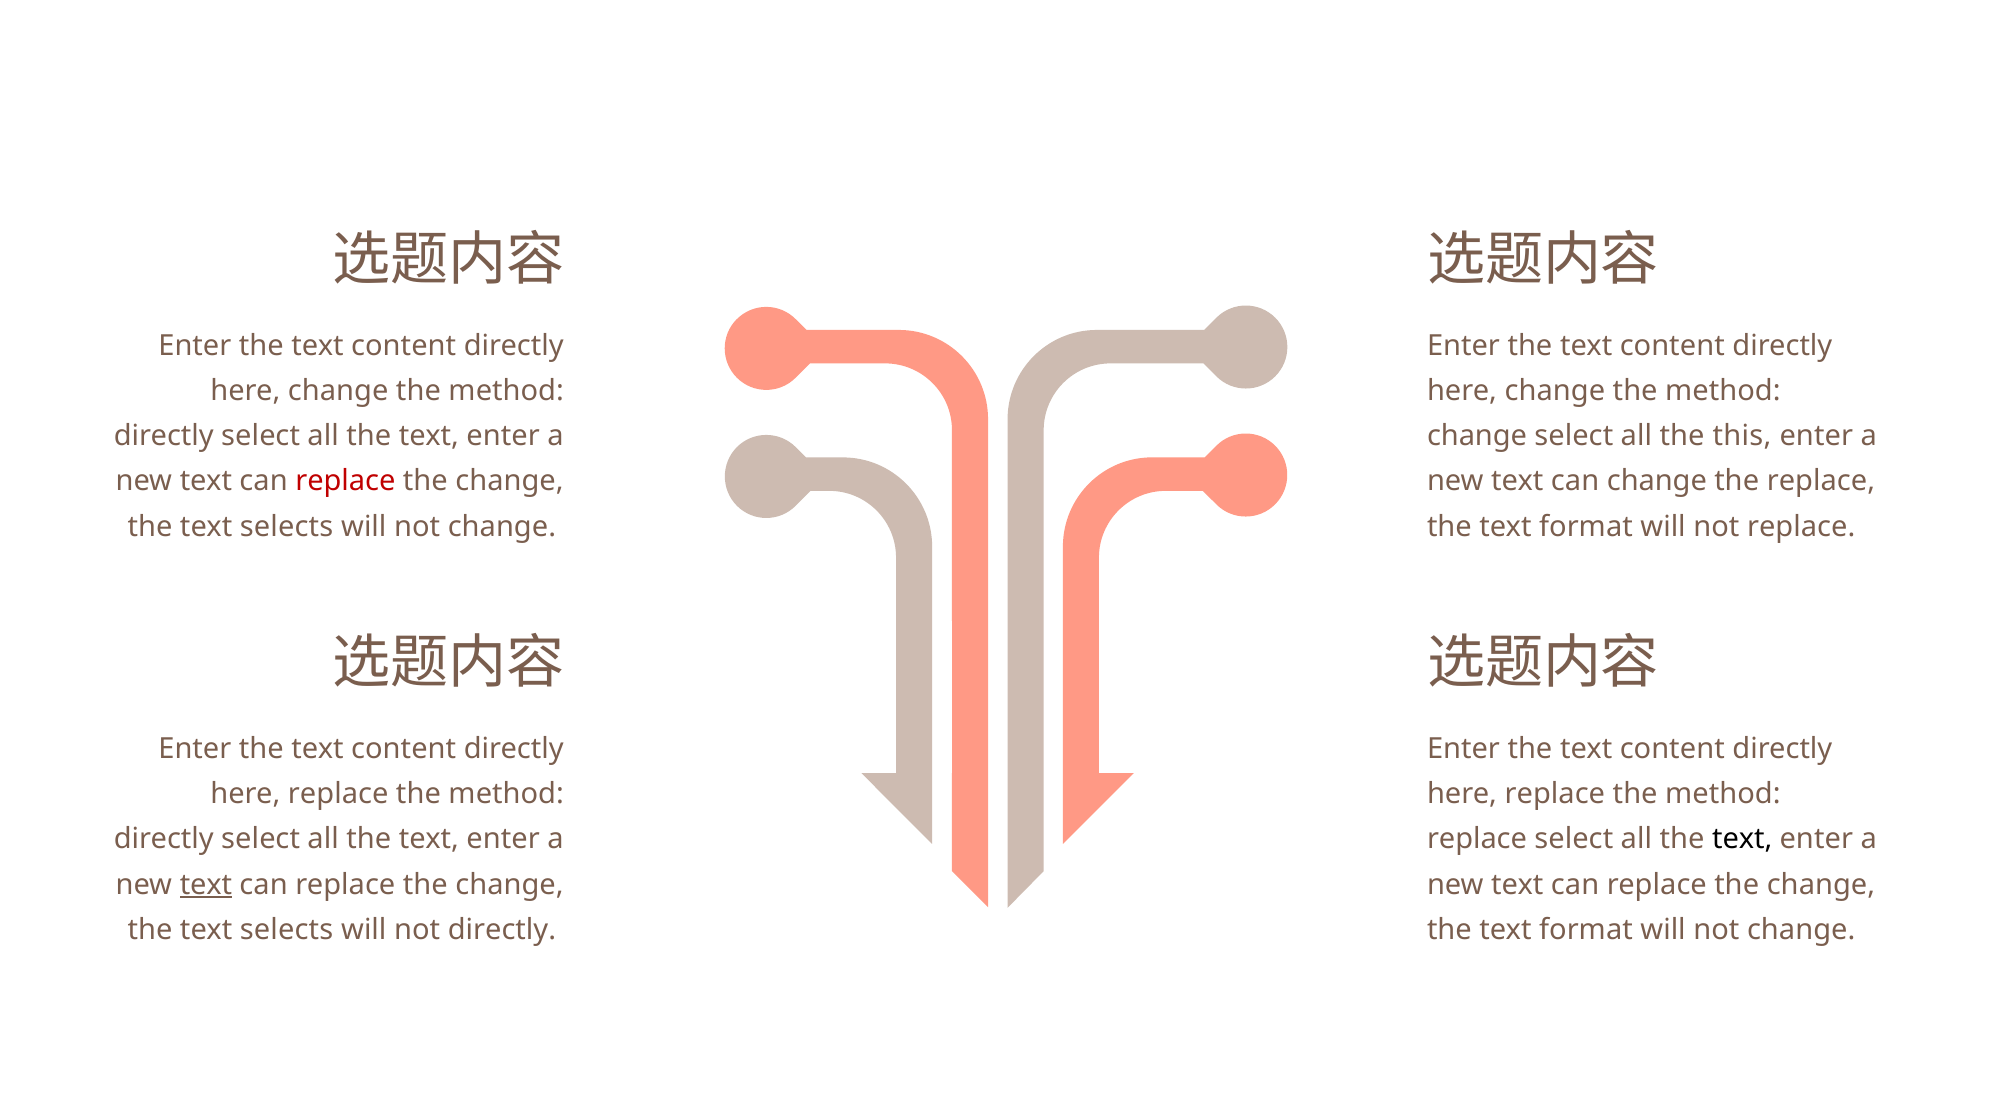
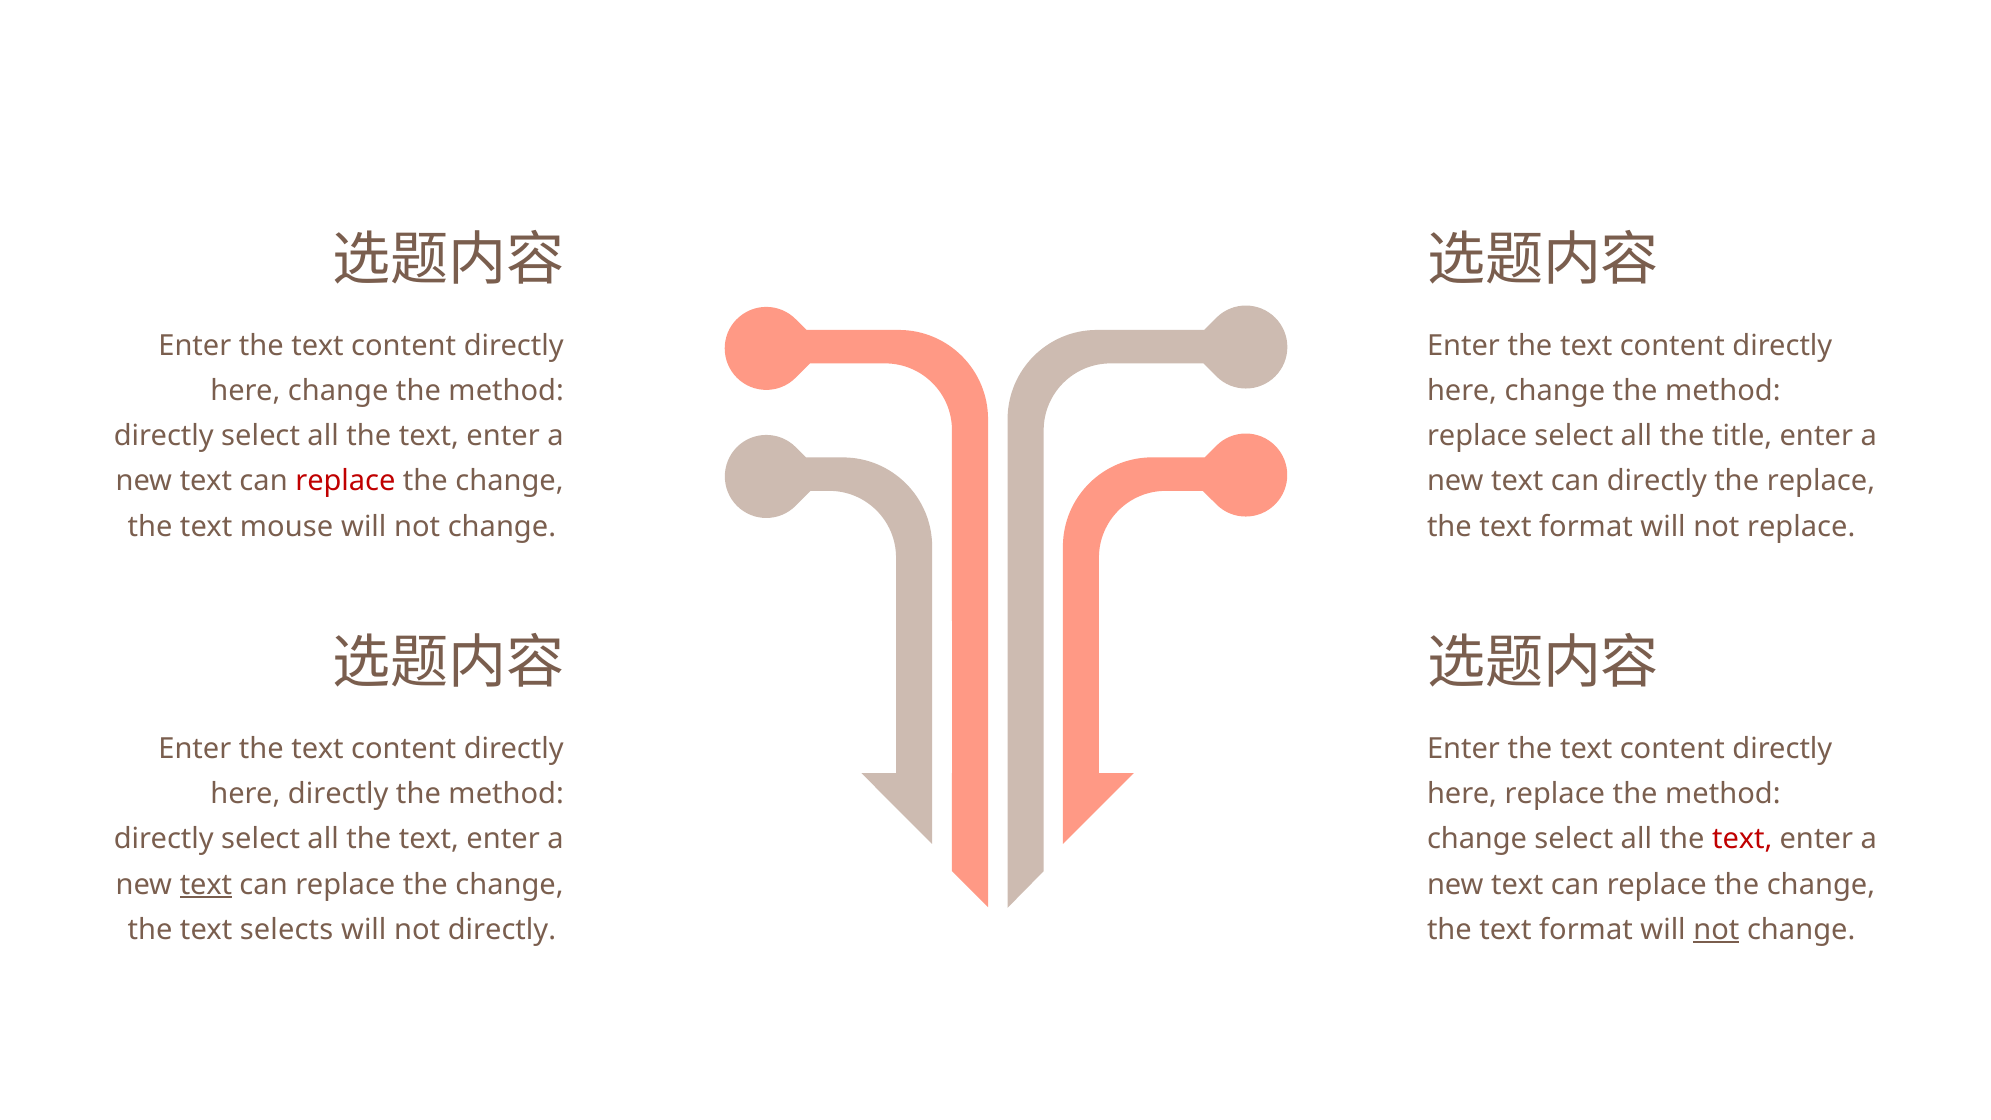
change at (1477, 436): change -> replace
this: this -> title
can change: change -> directly
selects at (287, 527): selects -> mouse
replace at (338, 794): replace -> directly
replace at (1477, 839): replace -> change
text at (1742, 839) colour: black -> red
not at (1716, 930) underline: none -> present
